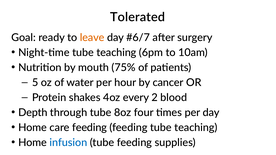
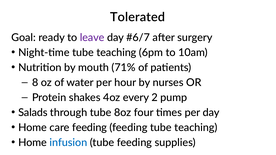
leave colour: orange -> purple
75%: 75% -> 71%
5: 5 -> 8
cancer: cancer -> nurses
blood: blood -> pump
Depth: Depth -> Salads
